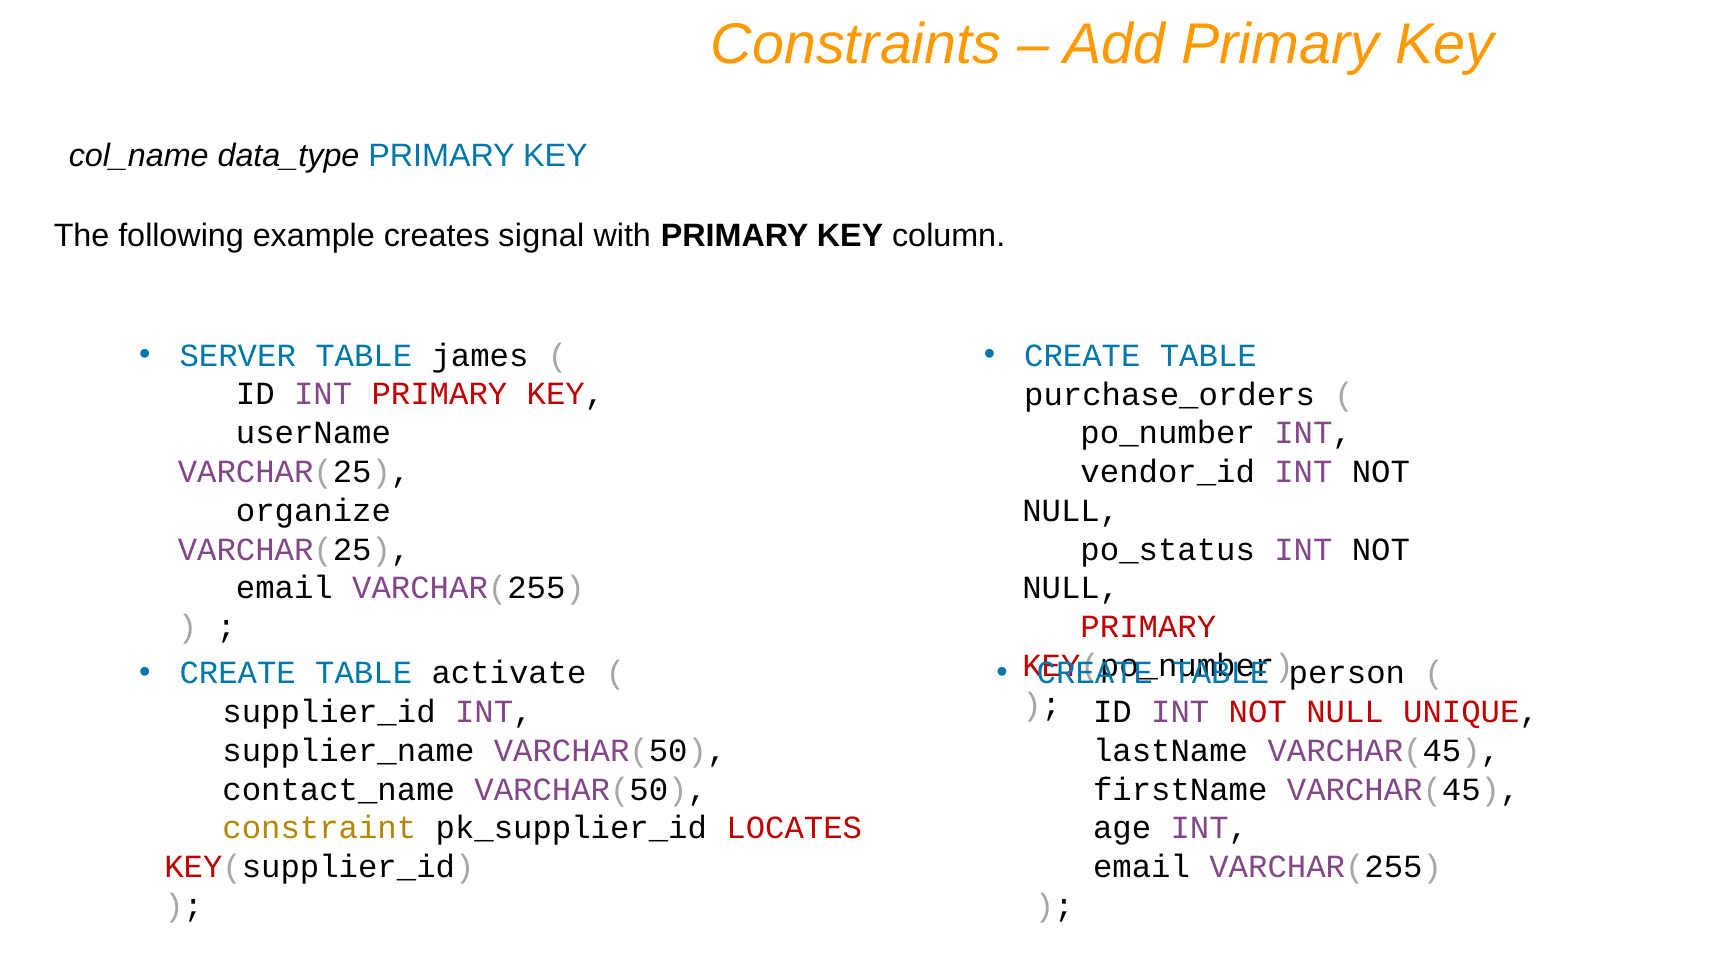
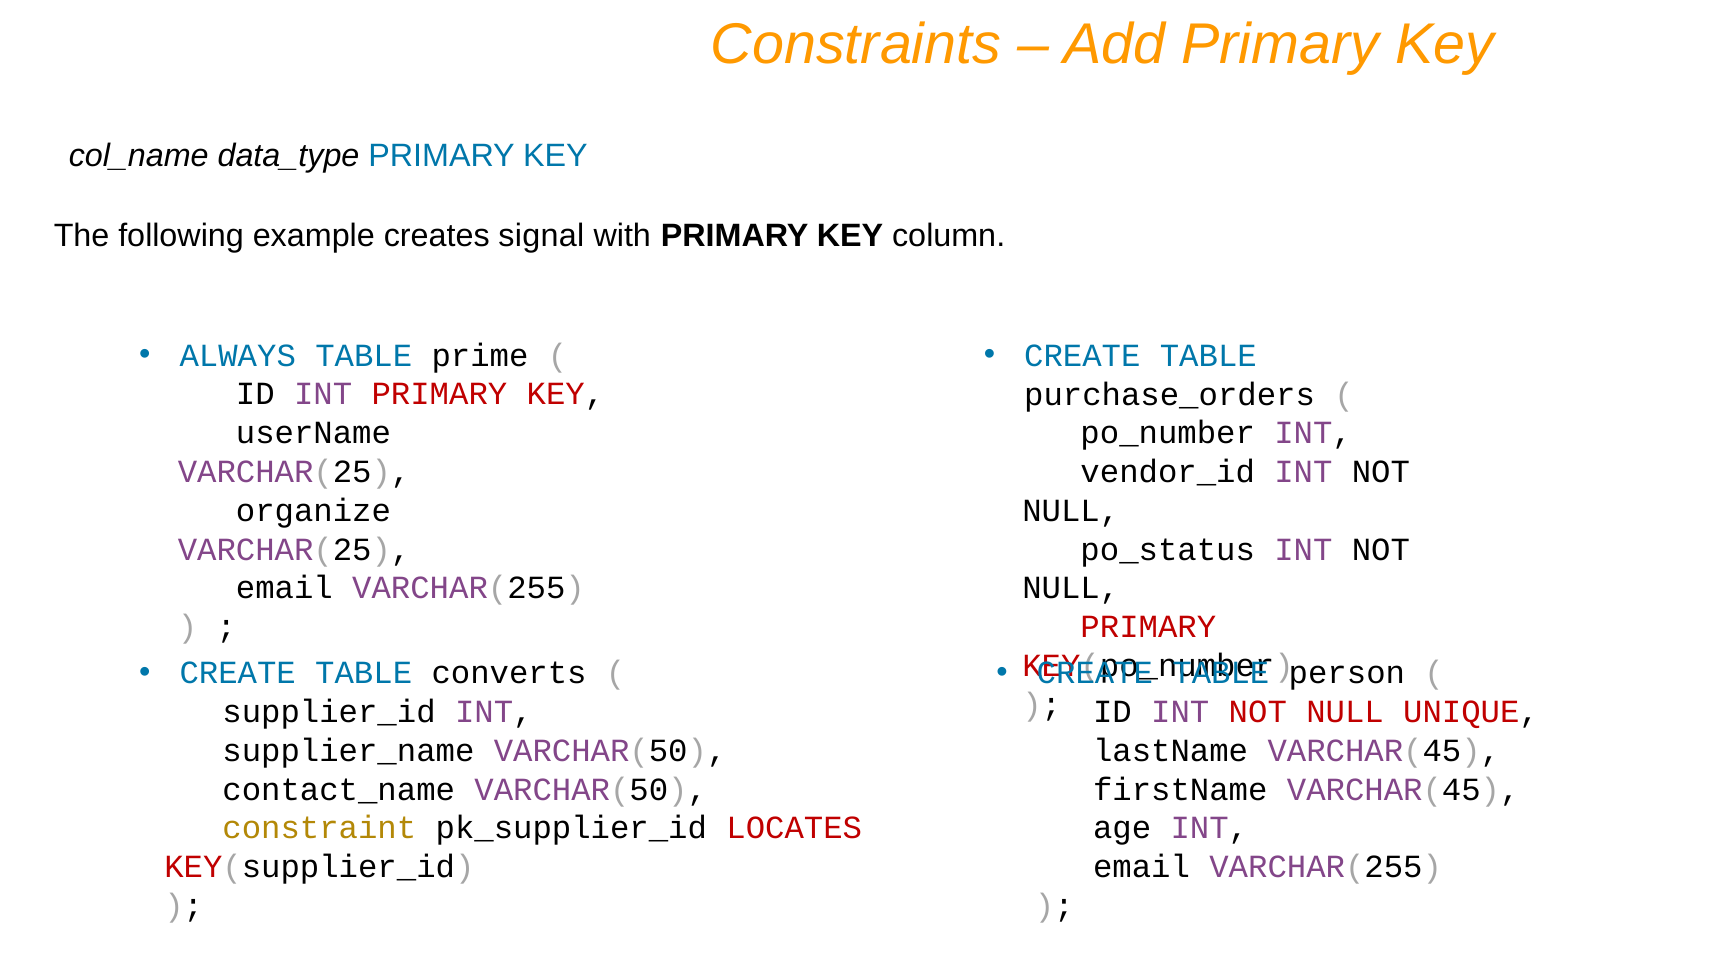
SERVER: SERVER -> ALWAYS
james: james -> prime
activate: activate -> converts
